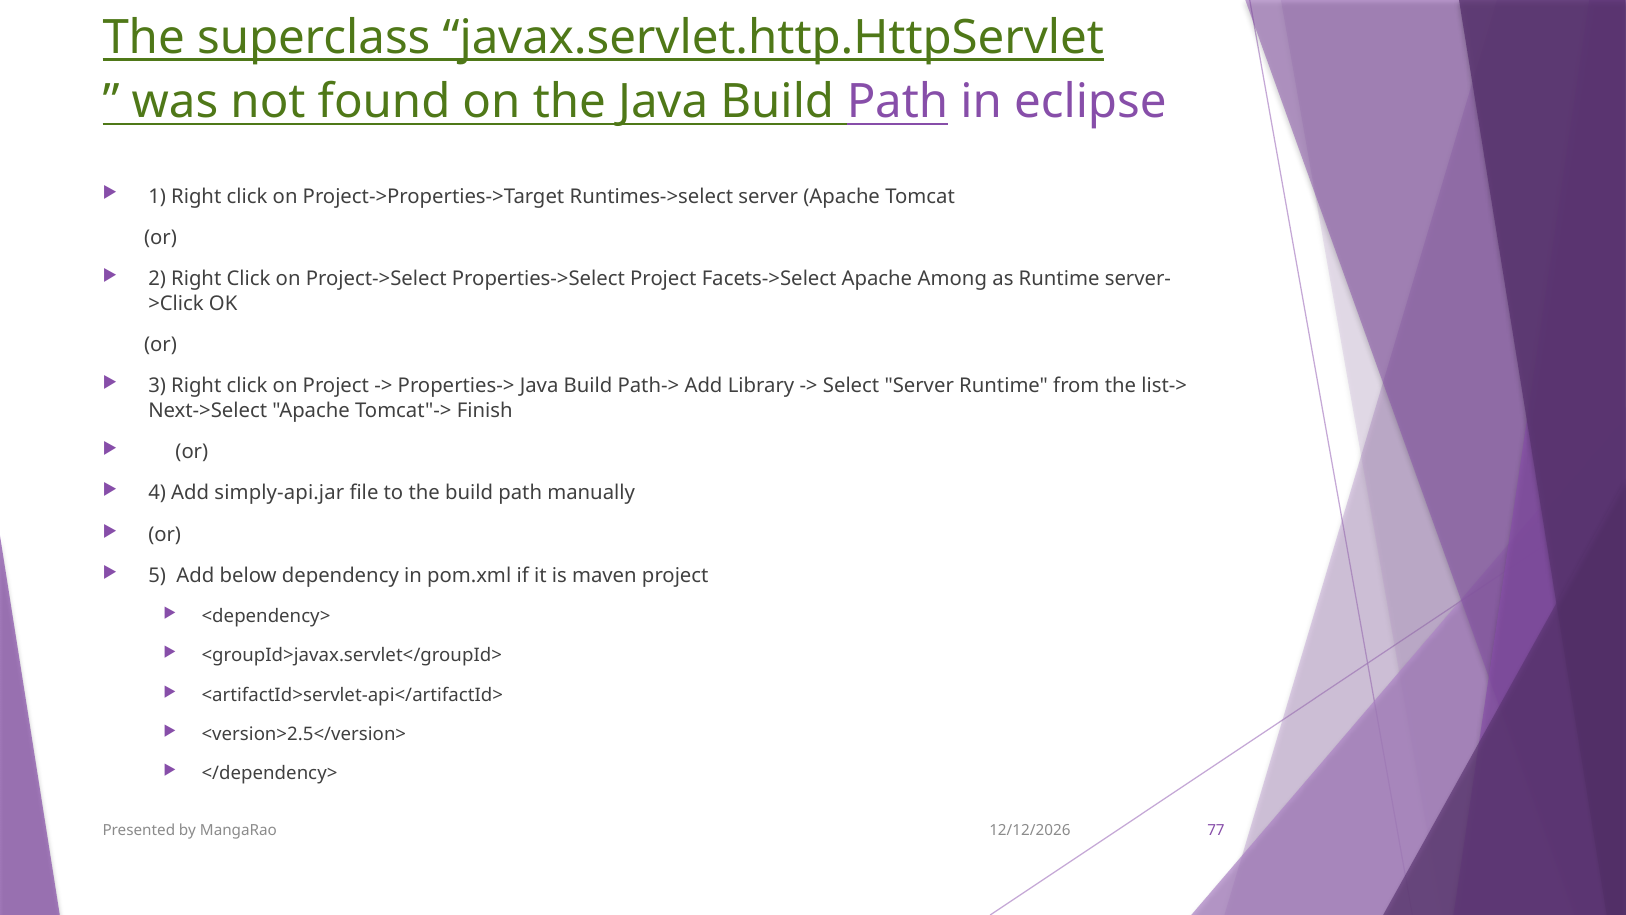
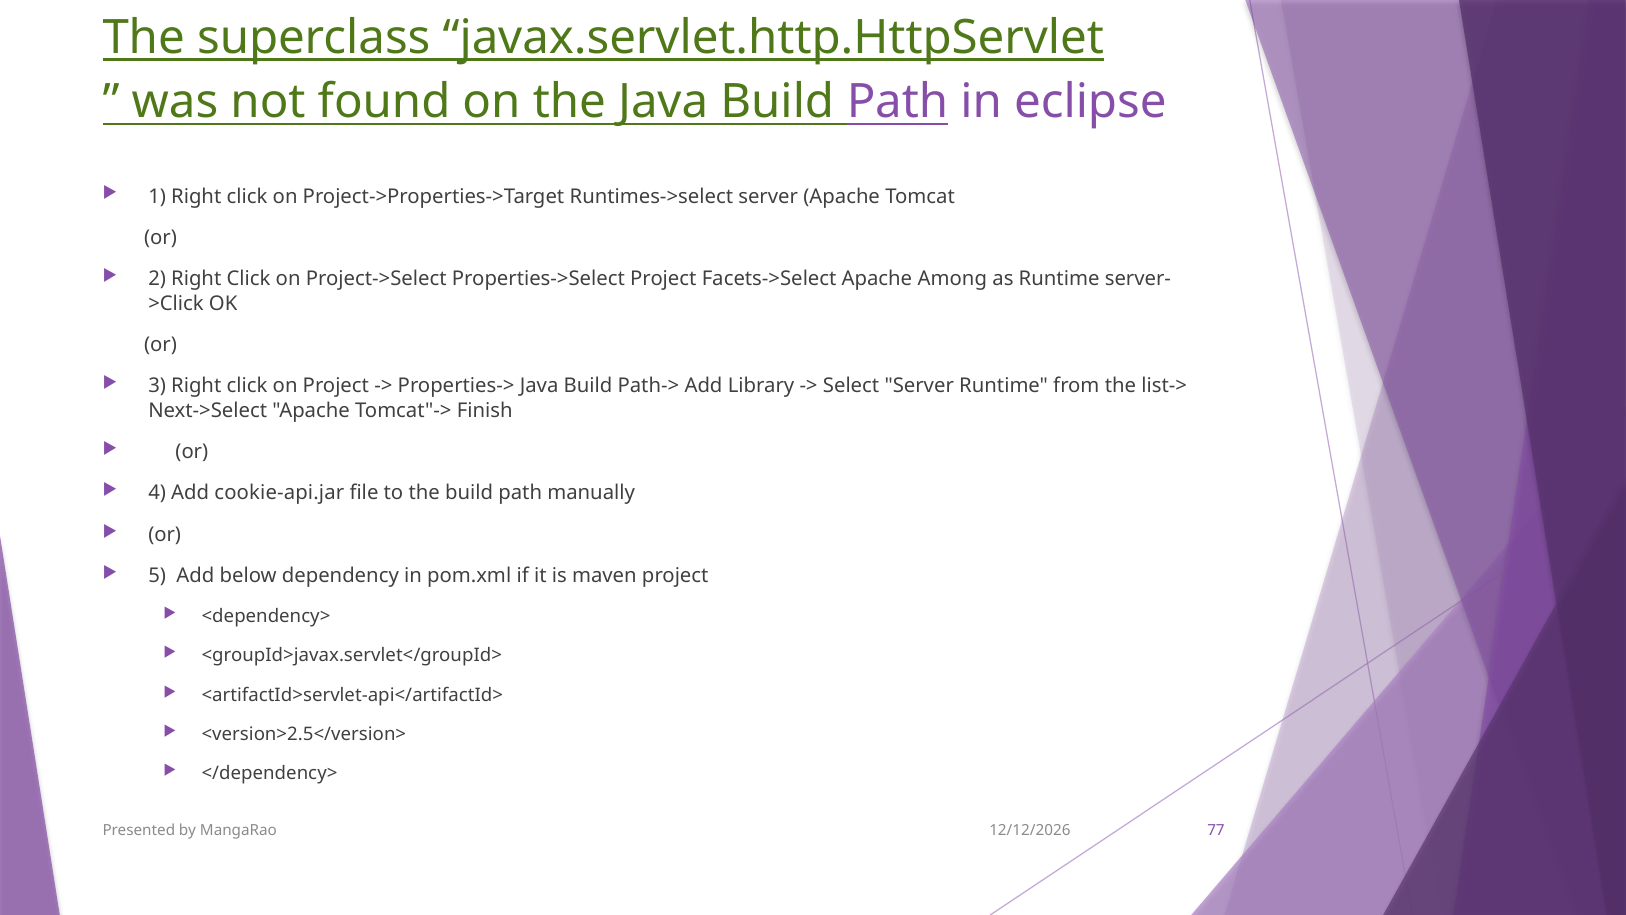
simply-api.jar: simply-api.jar -> cookie-api.jar
